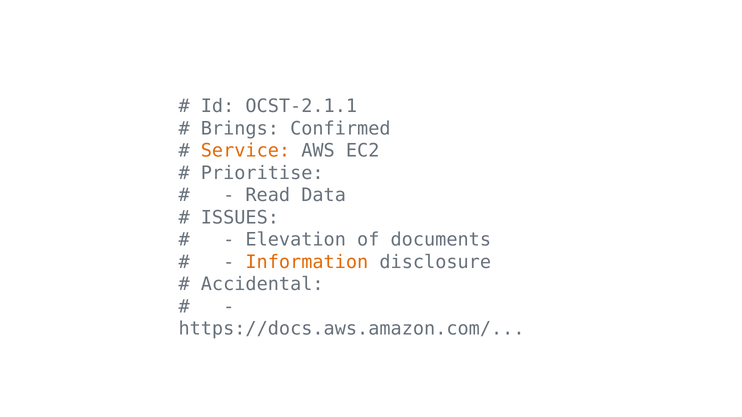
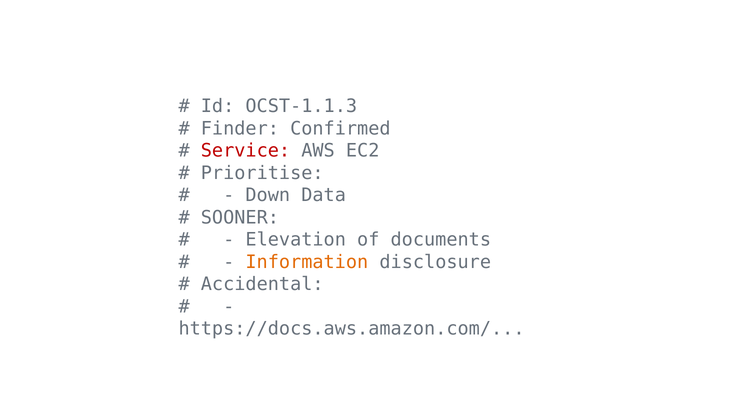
OCST-2.1.1: OCST-2.1.1 -> OCST-1.1.3
Brings: Brings -> Finder
Service colour: orange -> red
Read: Read -> Down
ISSUES: ISSUES -> SOONER
